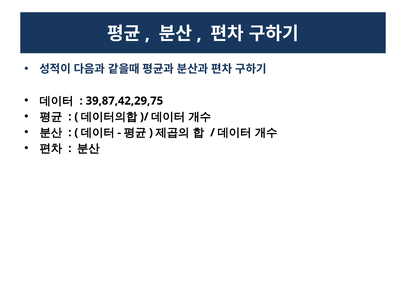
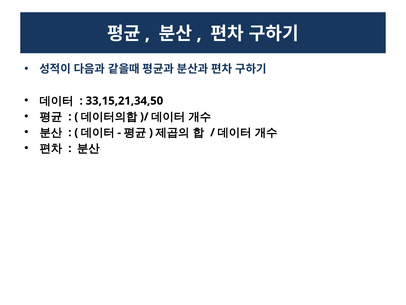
39,87,42,29,75: 39,87,42,29,75 -> 33,15,21,34,50
